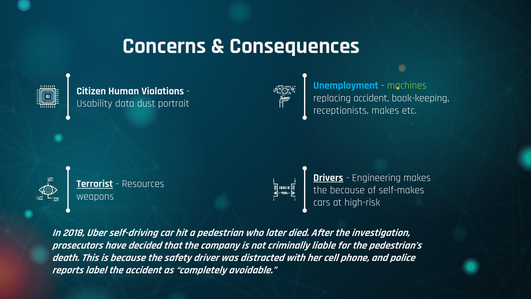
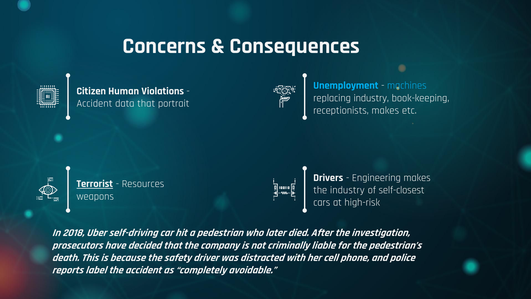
machines colour: light green -> light blue
replacing accident: accident -> industry
Usability at (94, 103): Usability -> Accident
data dust: dust -> that
Drivers underline: present -> none
the because: because -> industry
self-makes: self-makes -> self-closest
